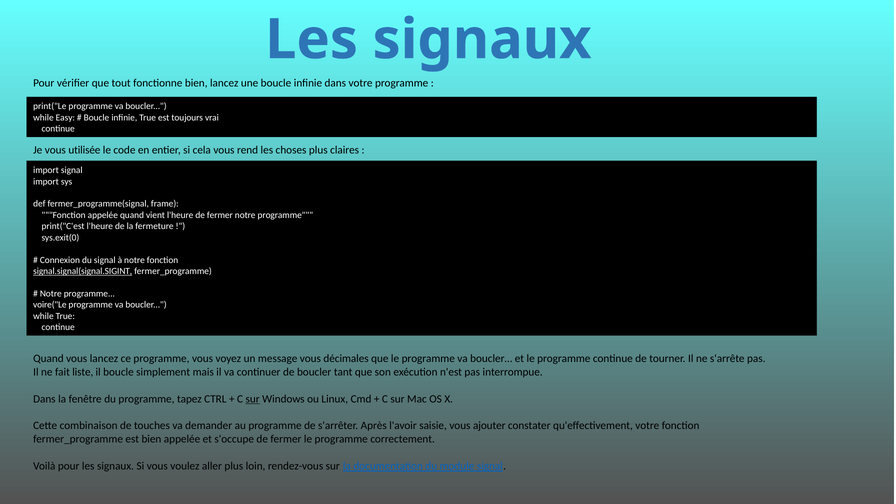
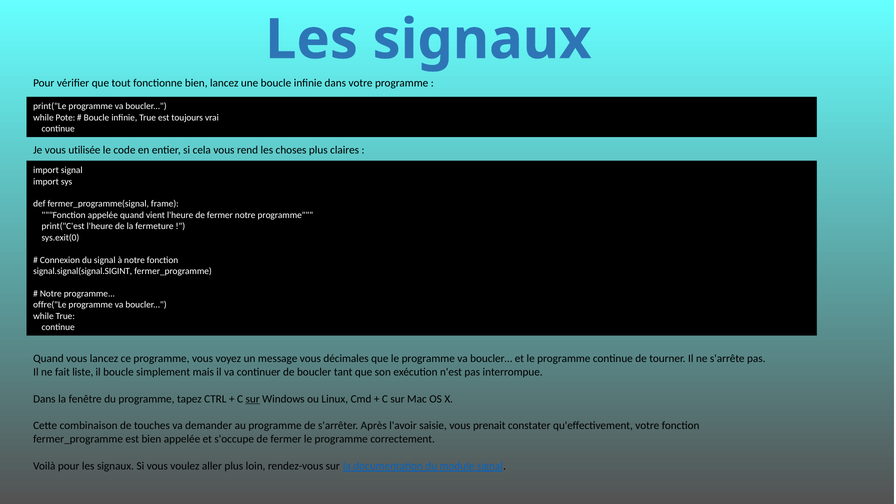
Easy: Easy -> Pote
signal.signal(signal.SIGINT underline: present -> none
voire("Le: voire("Le -> offre("Le
ajouter: ajouter -> prenait
